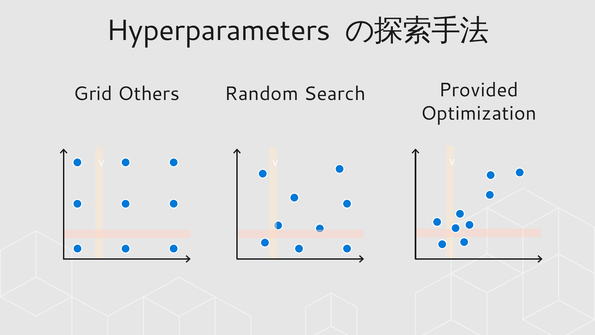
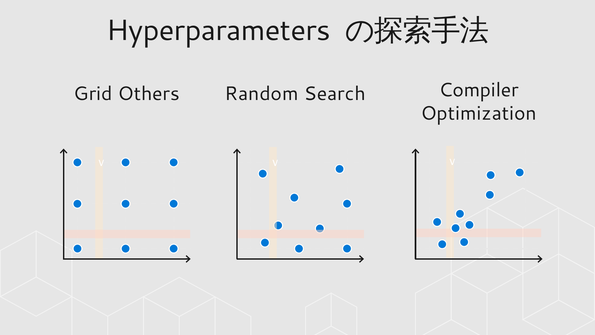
Provided: Provided -> Compiler
